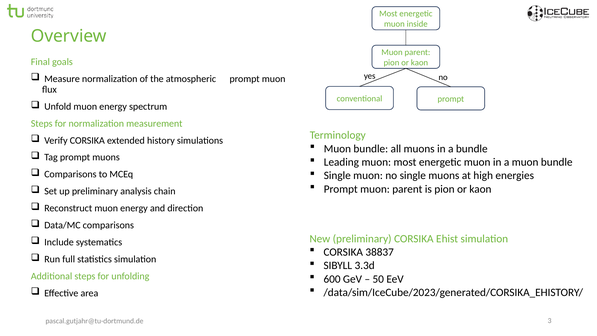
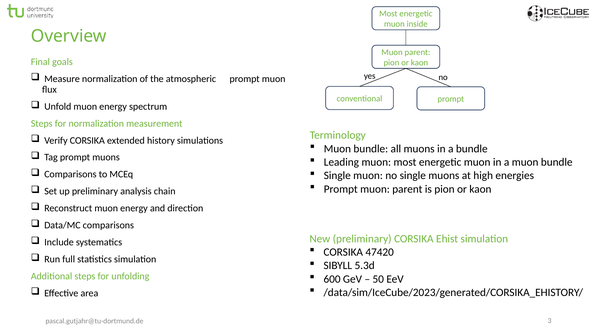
38837: 38837 -> 47420
3.3d: 3.3d -> 5.3d
